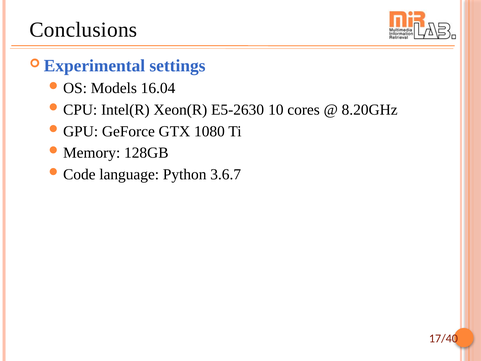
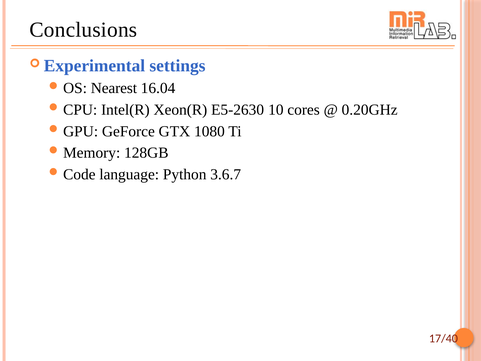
Models: Models -> Nearest
8.20GHz: 8.20GHz -> 0.20GHz
